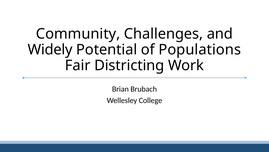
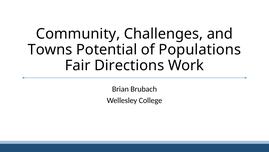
Widely: Widely -> Towns
Districting: Districting -> Directions
